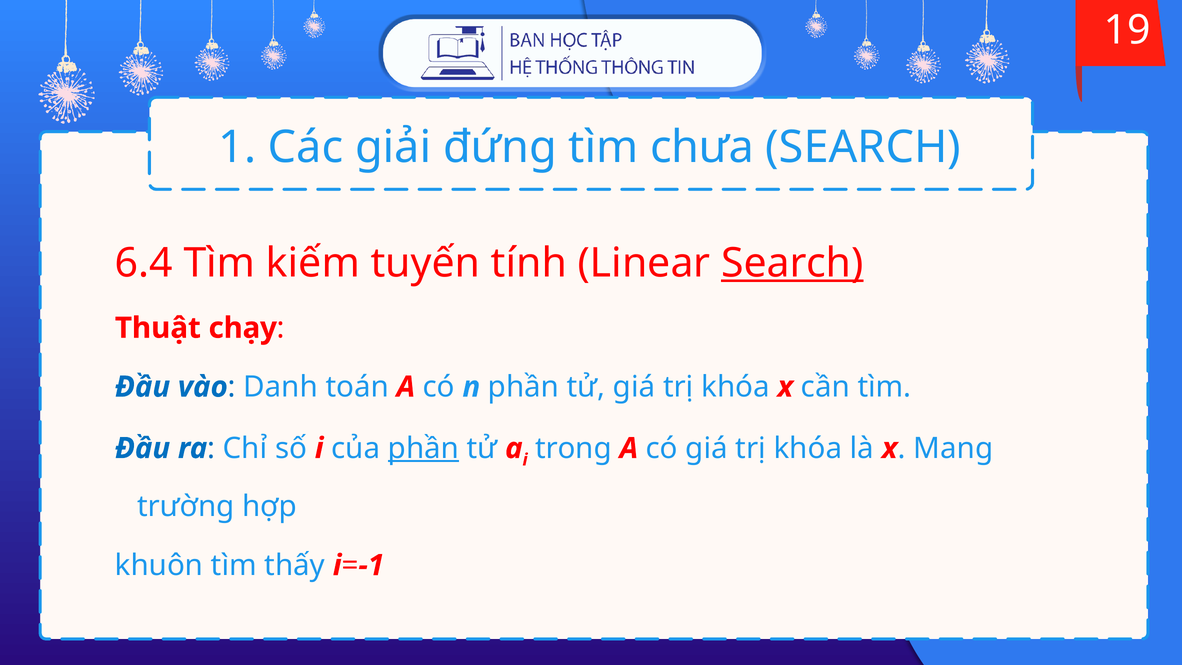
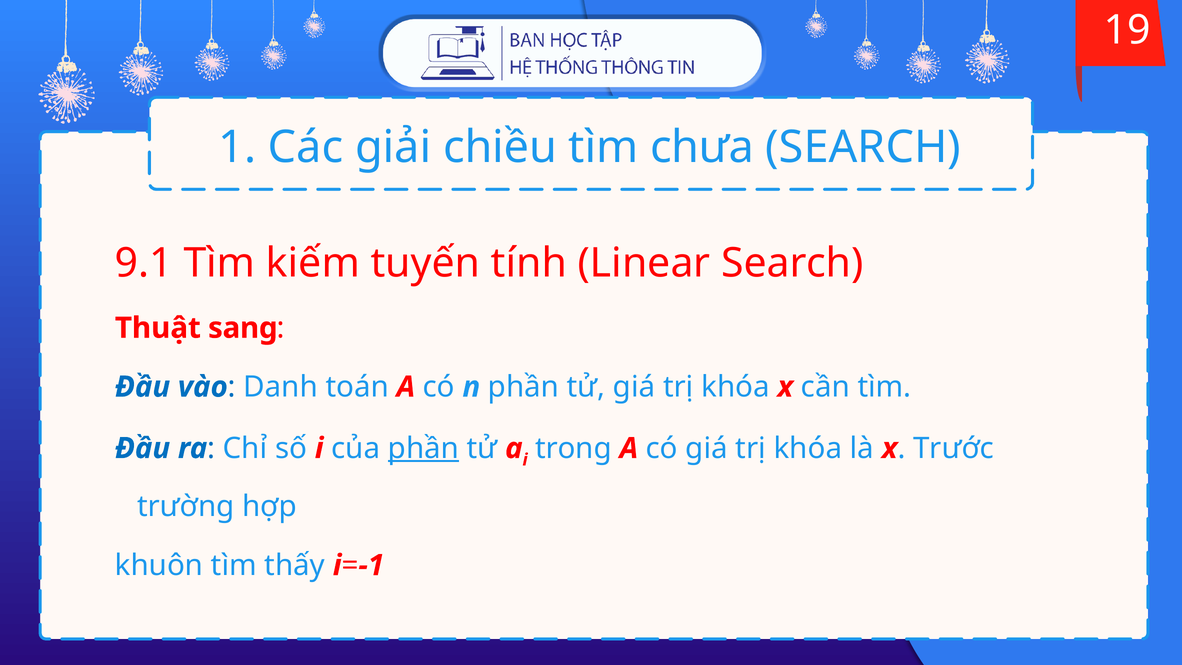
đứng: đứng -> chiều
6.4: 6.4 -> 9.1
Search at (792, 263) underline: present -> none
chạy: chạy -> sang
Mang: Mang -> Trước
